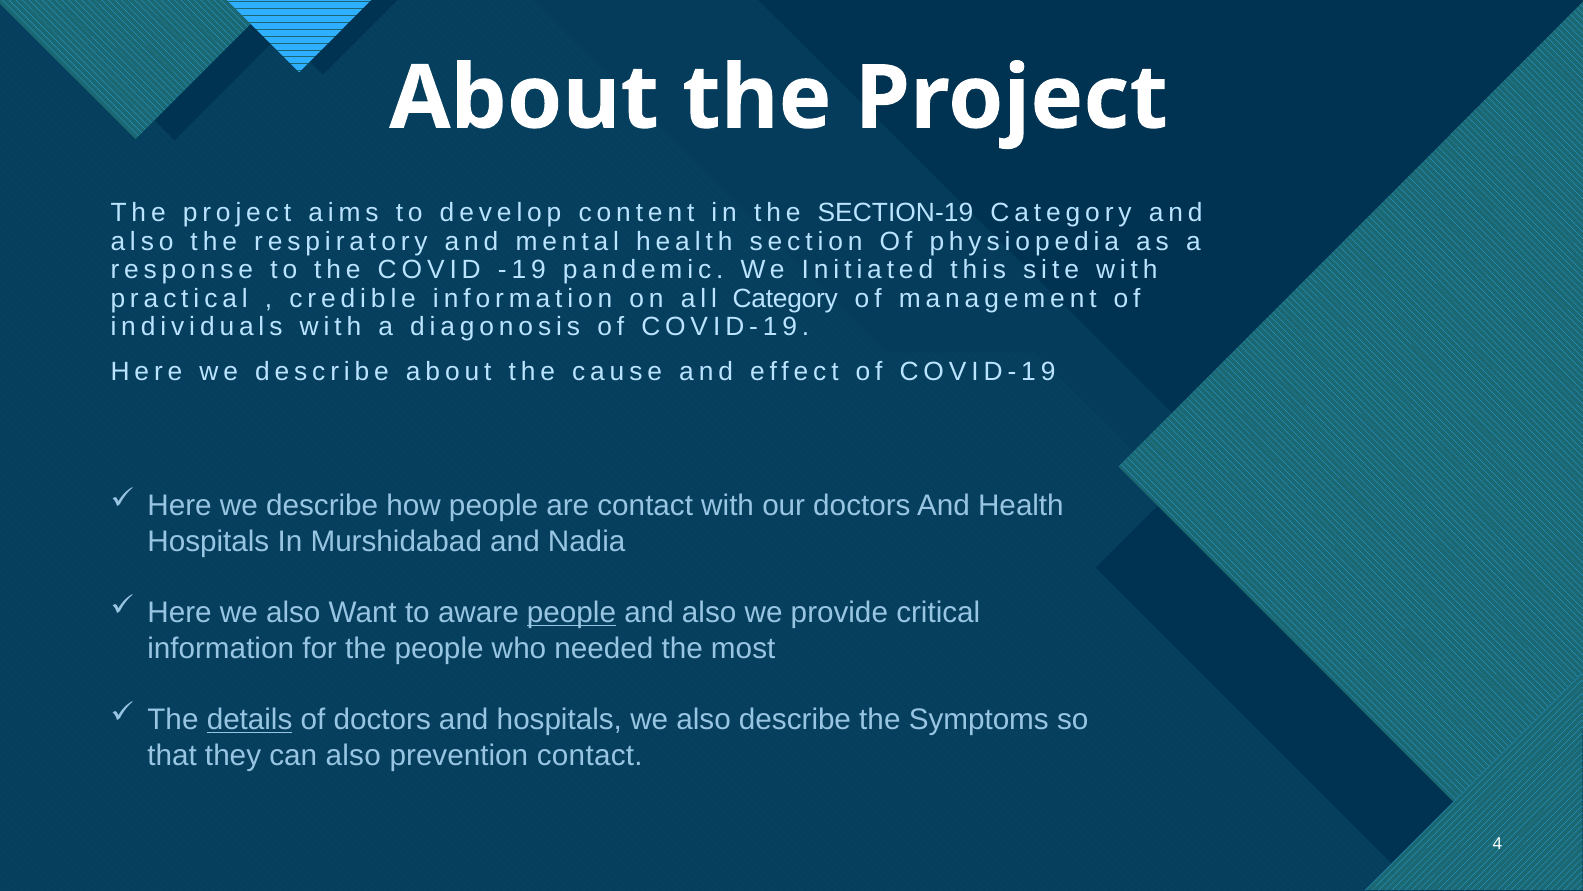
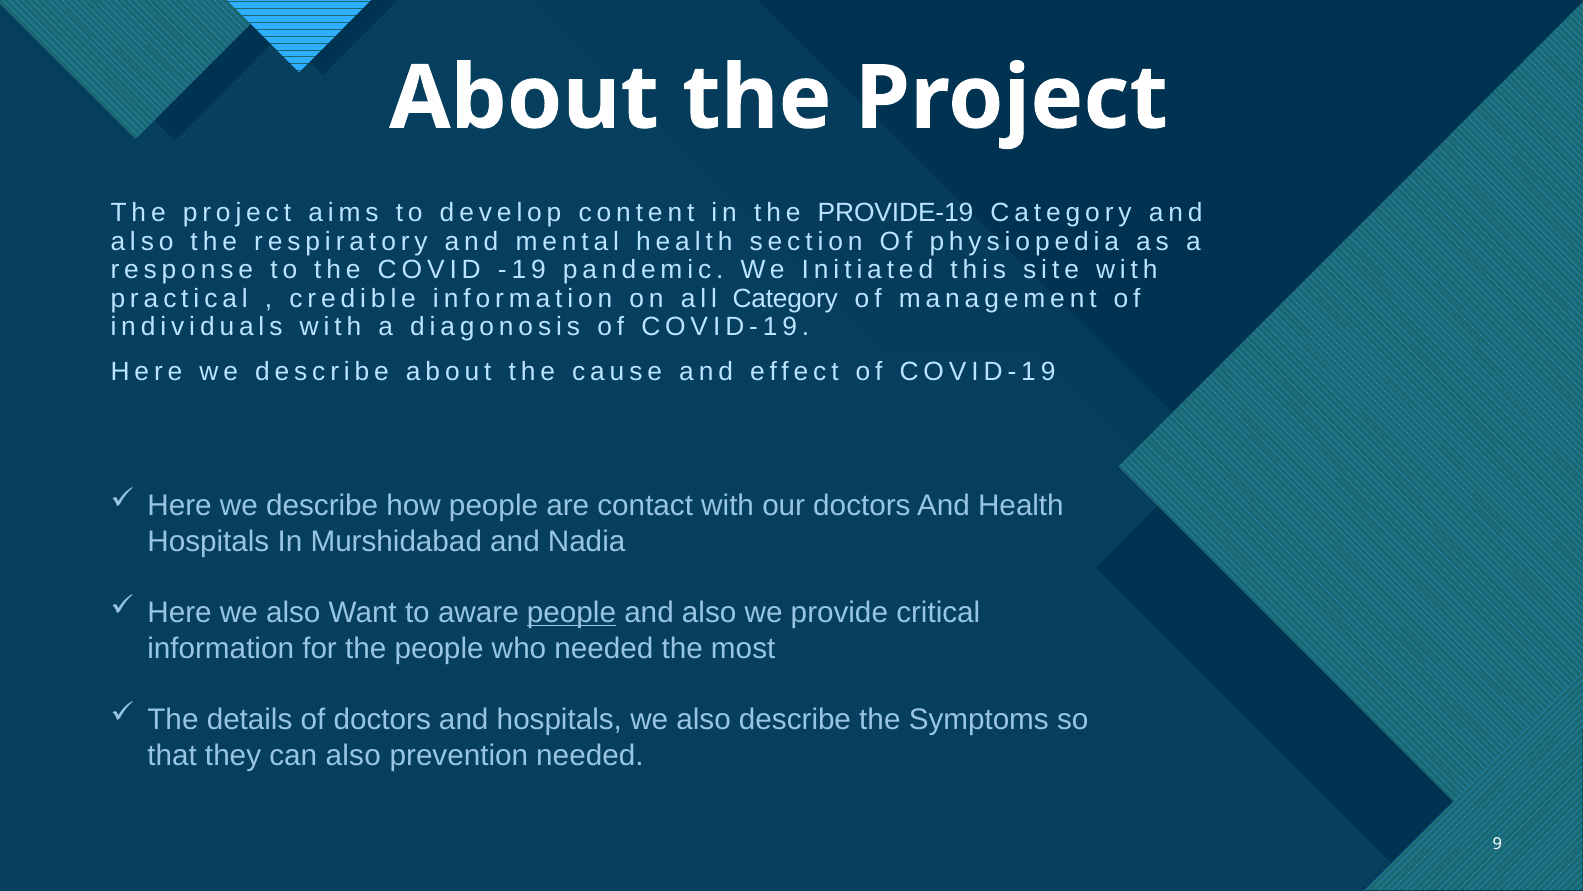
SECTION-19: SECTION-19 -> PROVIDE-19
details underline: present -> none
prevention contact: contact -> needed
4: 4 -> 9
